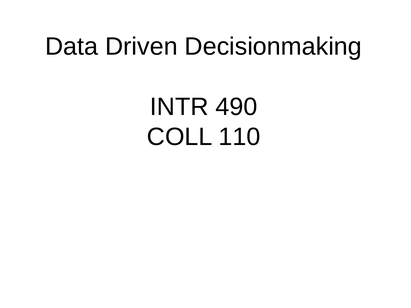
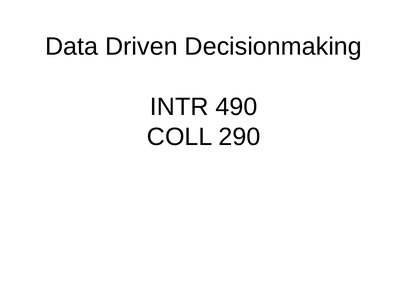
110: 110 -> 290
